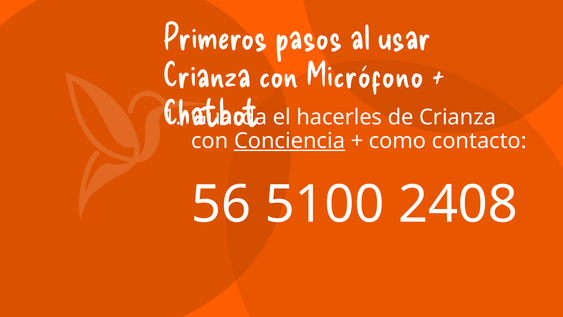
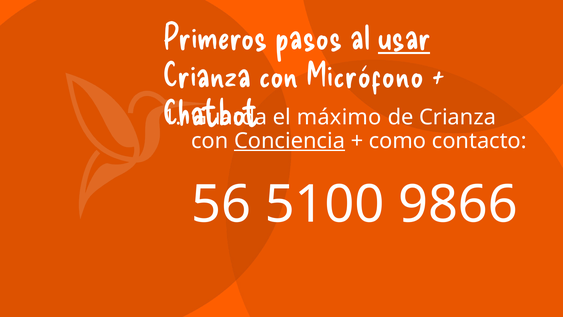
usar underline: none -> present
hacerles: hacerles -> máximo
2408: 2408 -> 9866
